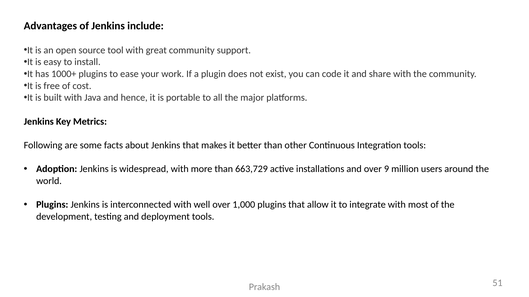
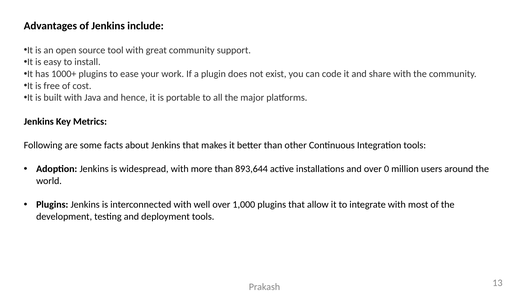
663,729: 663,729 -> 893,644
9: 9 -> 0
51: 51 -> 13
